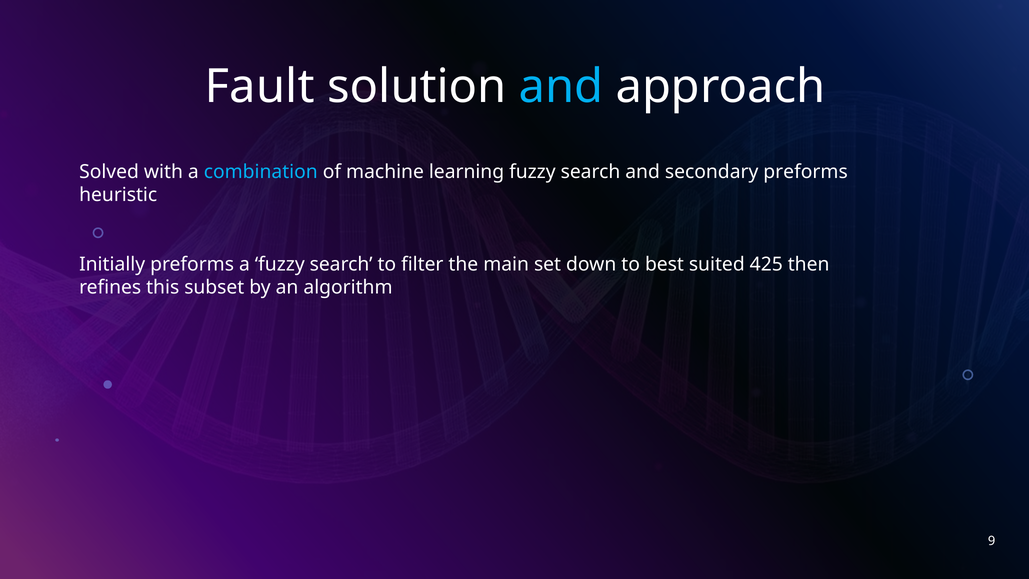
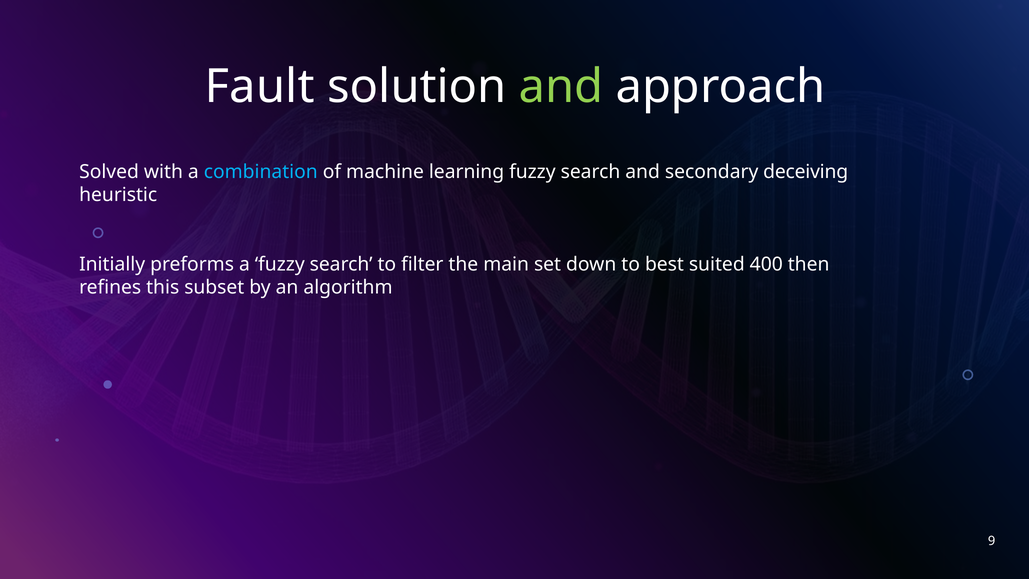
and at (561, 86) colour: light blue -> light green
secondary preforms: preforms -> deceiving
425: 425 -> 400
